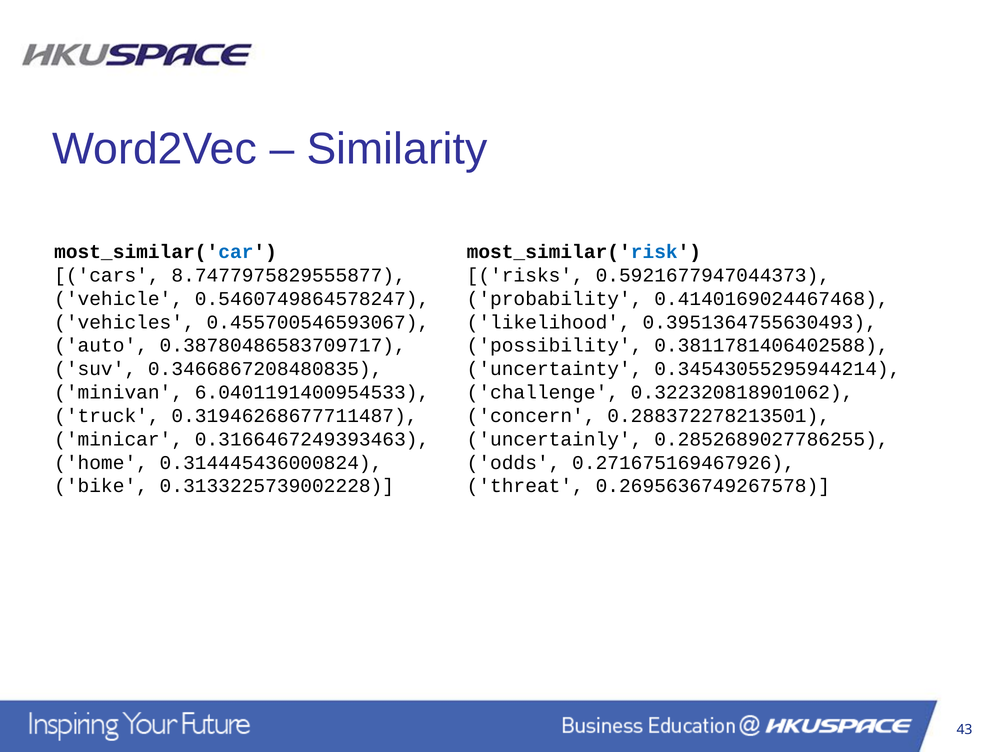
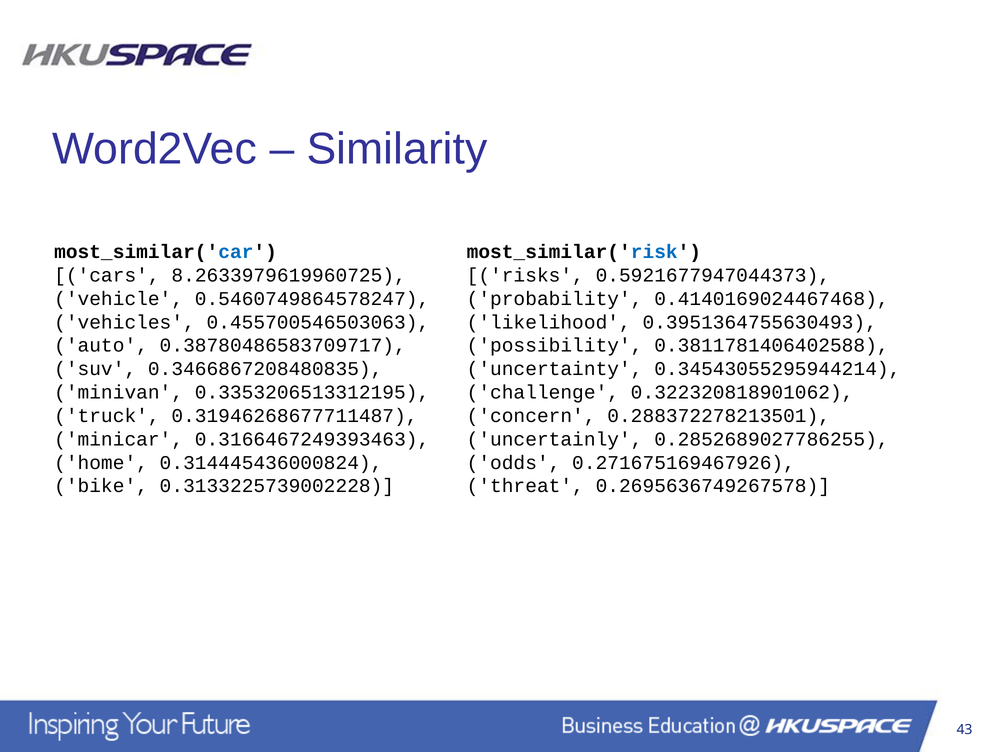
8.7477975829555877: 8.7477975829555877 -> 8.2633979619960725
0.455700546593067: 0.455700546593067 -> 0.455700546503063
6.0401191400954533: 6.0401191400954533 -> 0.3353206513312195
